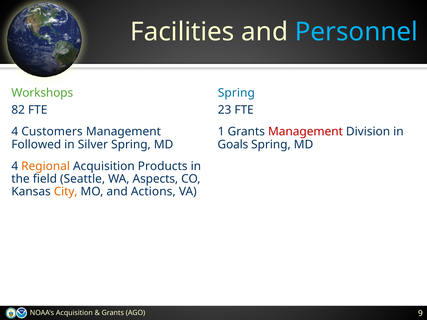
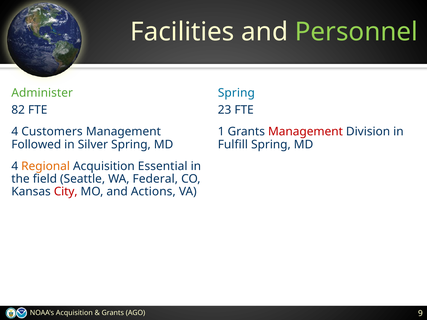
Personnel colour: light blue -> light green
Workshops: Workshops -> Administer
Goals: Goals -> Fulfill
Products: Products -> Essential
Aspects: Aspects -> Federal
City colour: orange -> red
